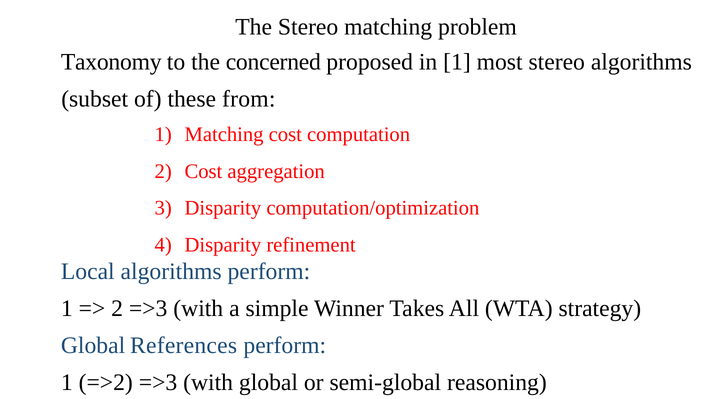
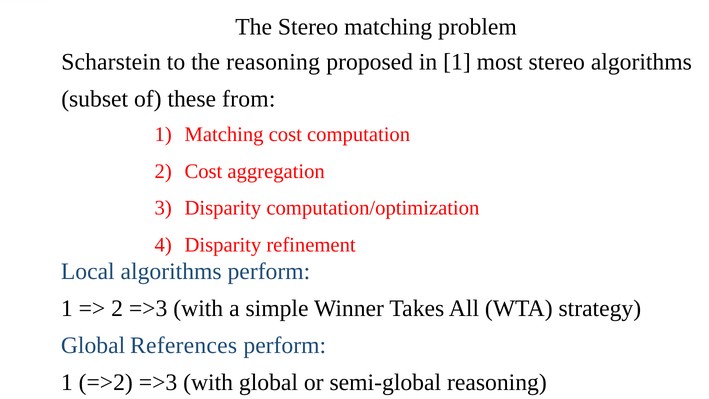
Taxonomy: Taxonomy -> Scharstein
the concerned: concerned -> reasoning
